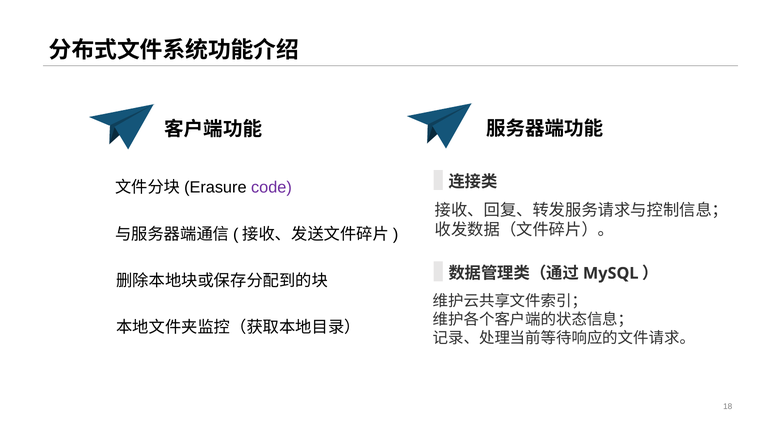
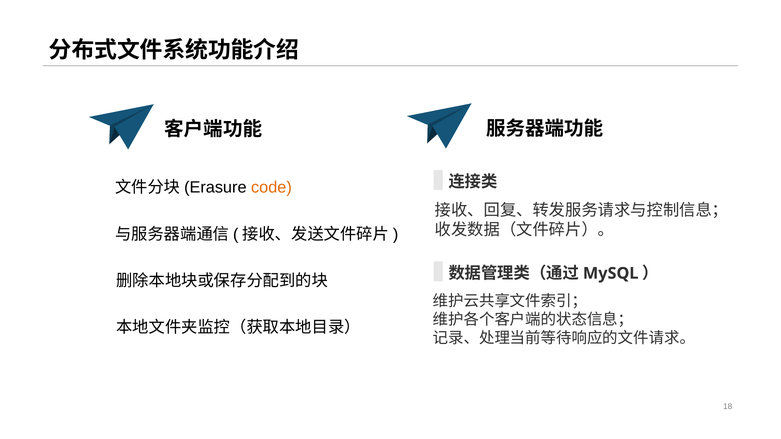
code colour: purple -> orange
